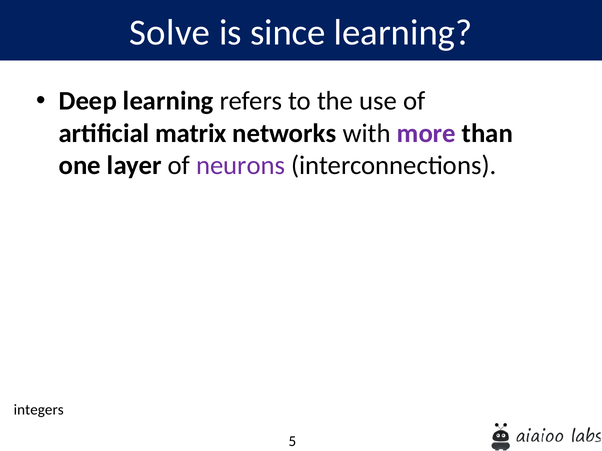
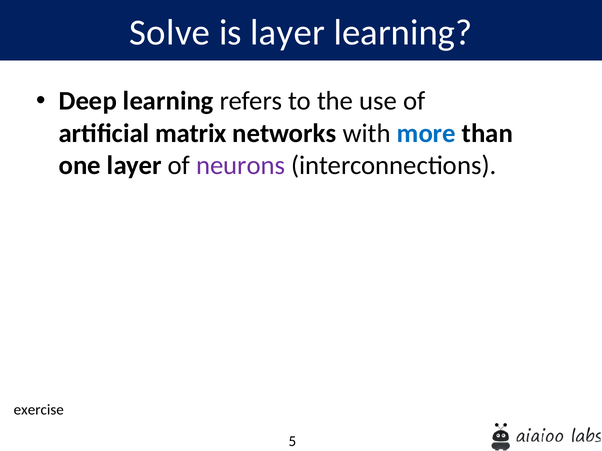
is since: since -> layer
more colour: purple -> blue
integers: integers -> exercise
